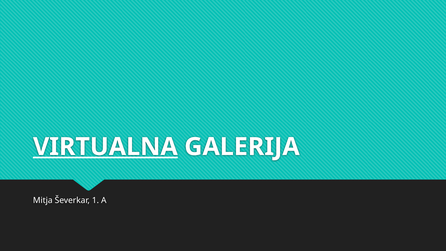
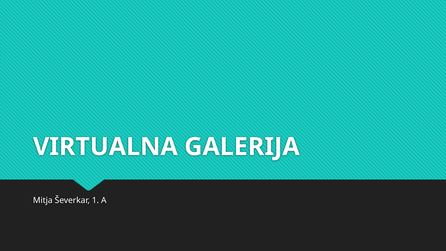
VIRTUALNA underline: present -> none
